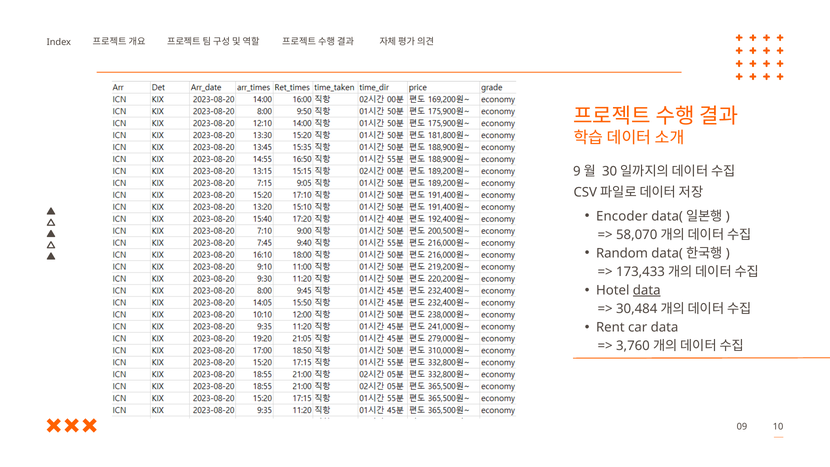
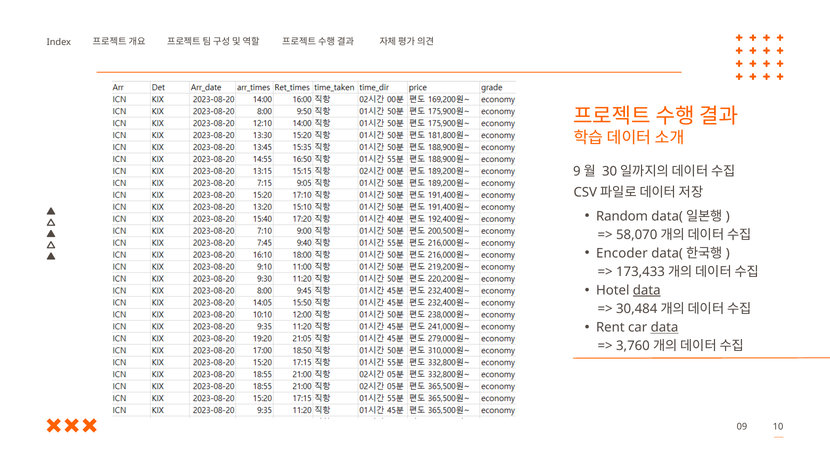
Encoder: Encoder -> Random
Random: Random -> Encoder
data at (665, 327) underline: none -> present
